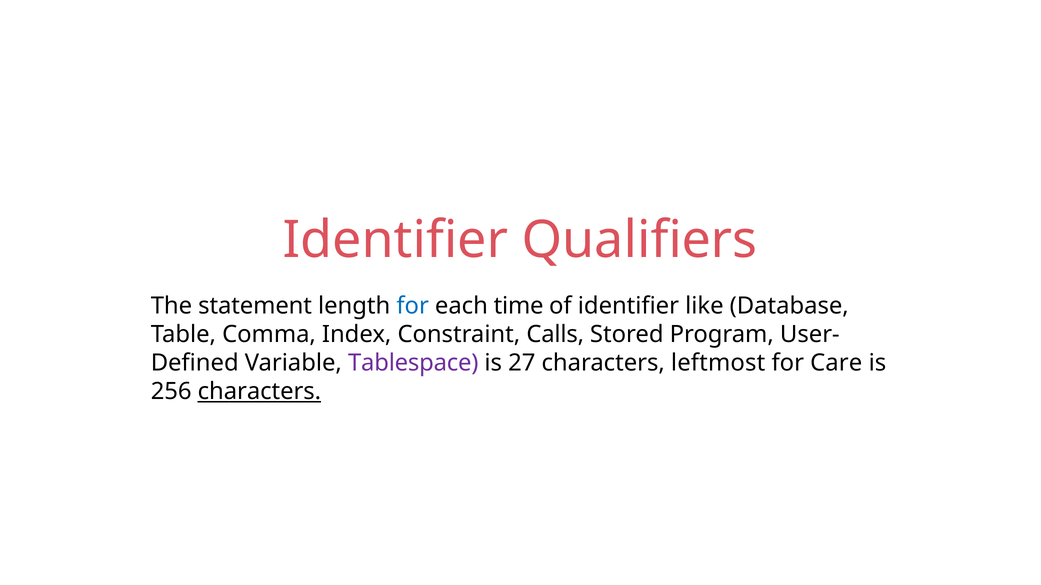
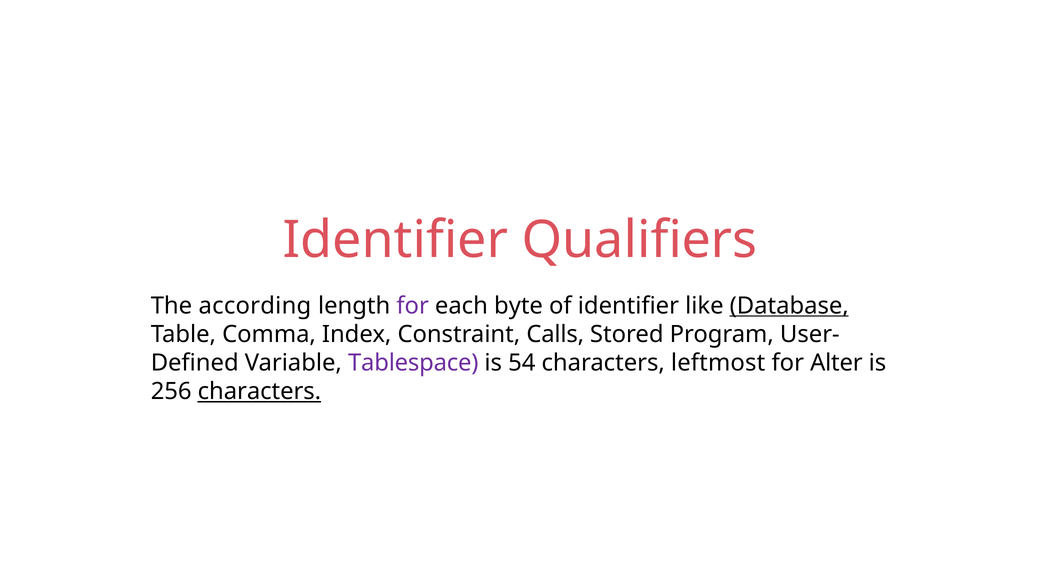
statement: statement -> according
for at (413, 306) colour: blue -> purple
time: time -> byte
Database underline: none -> present
27: 27 -> 54
Care: Care -> Alter
